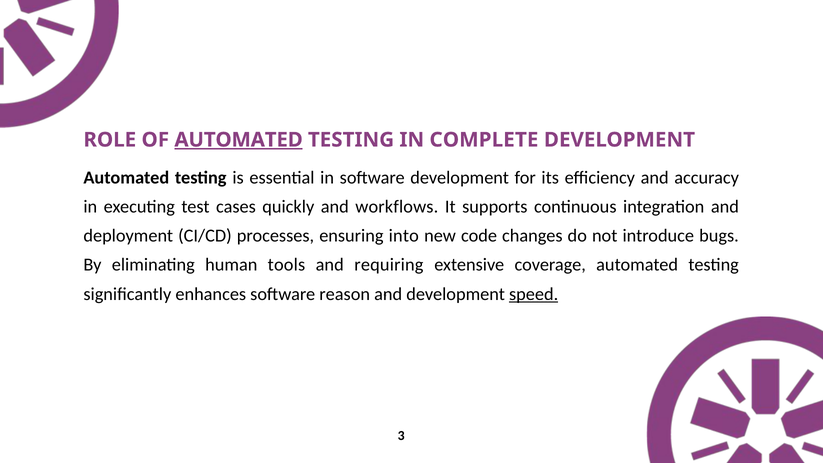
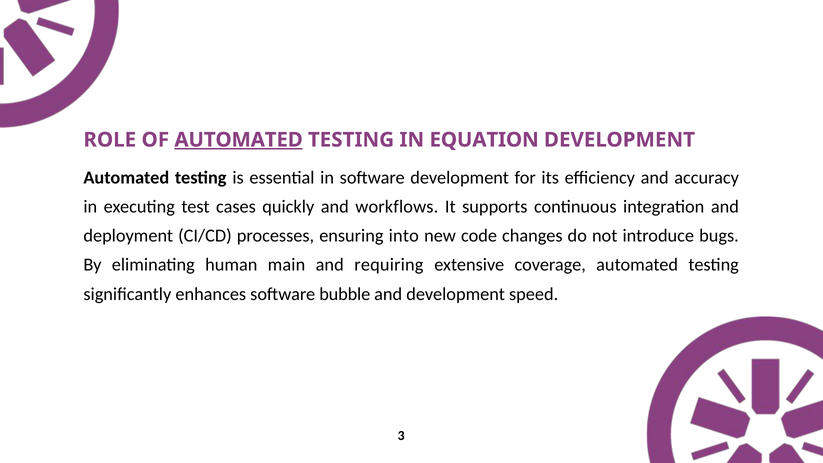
COMPLETE: COMPLETE -> EQUATION
tools: tools -> main
reason: reason -> bubble
speed underline: present -> none
